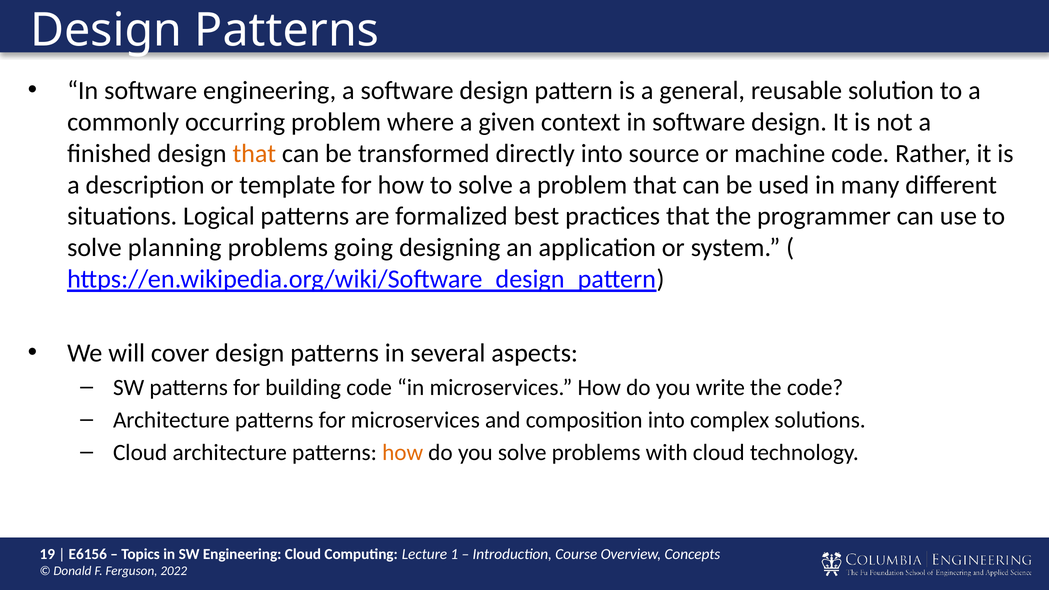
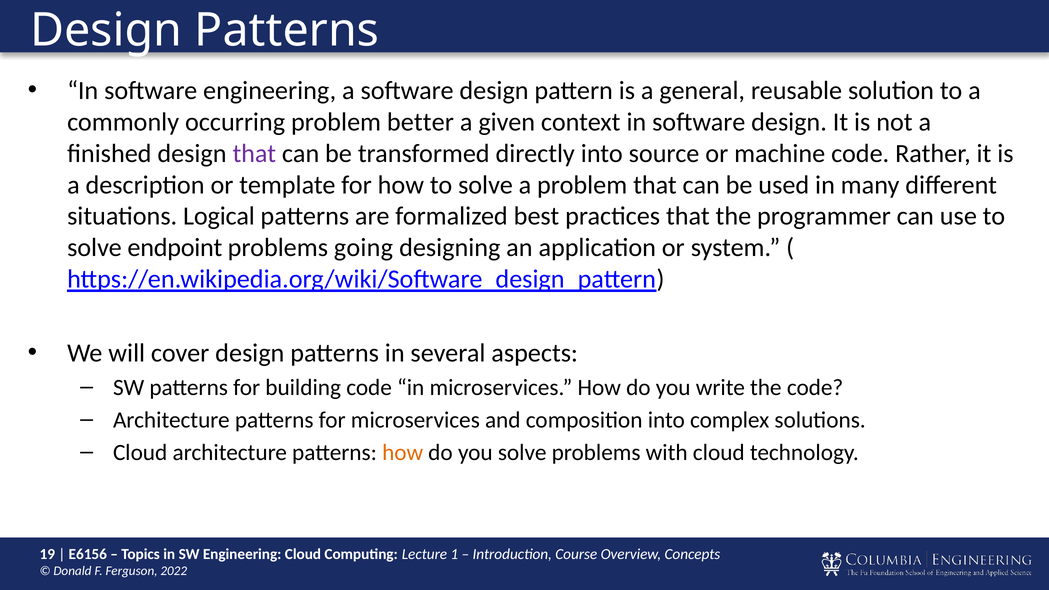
where: where -> better
that at (254, 153) colour: orange -> purple
planning: planning -> endpoint
